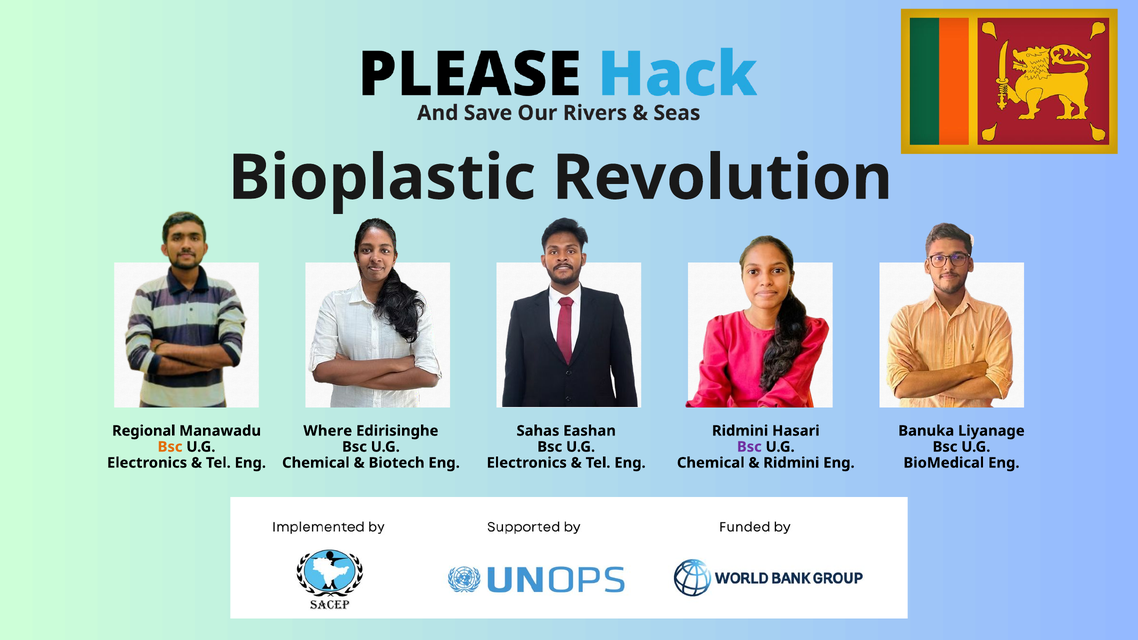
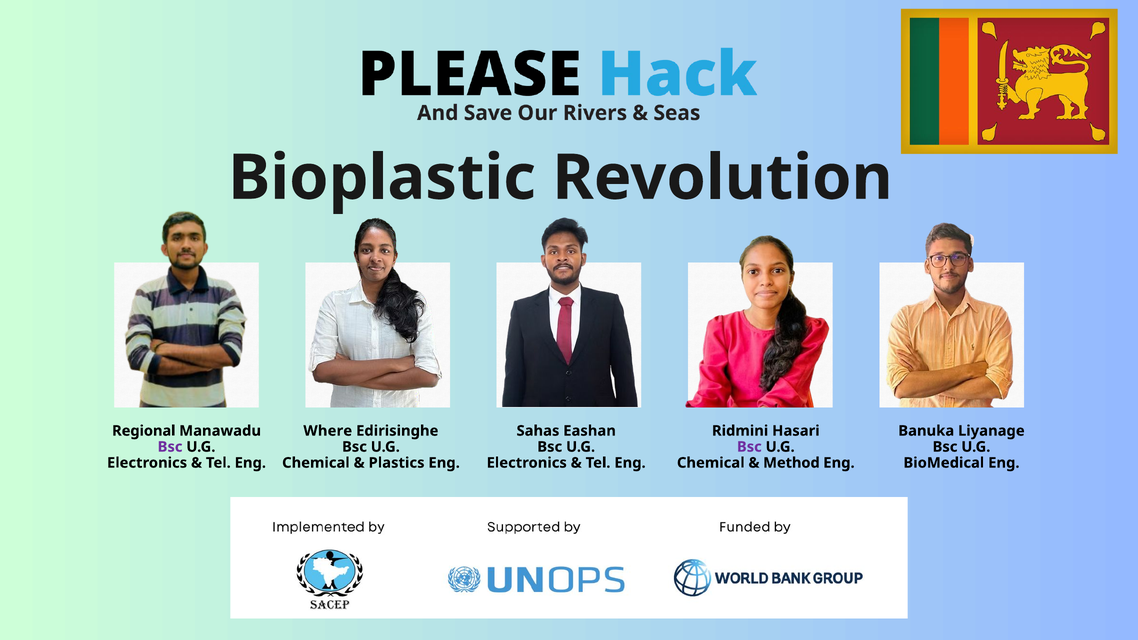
Bsc at (170, 447) colour: orange -> purple
Biotech: Biotech -> Plastics
Ridmini at (791, 463): Ridmini -> Method
